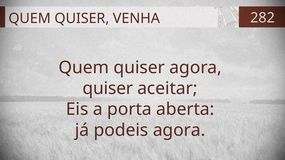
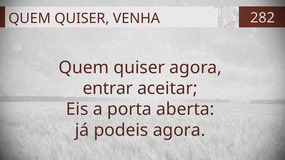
quiser at (108, 89): quiser -> entrar
